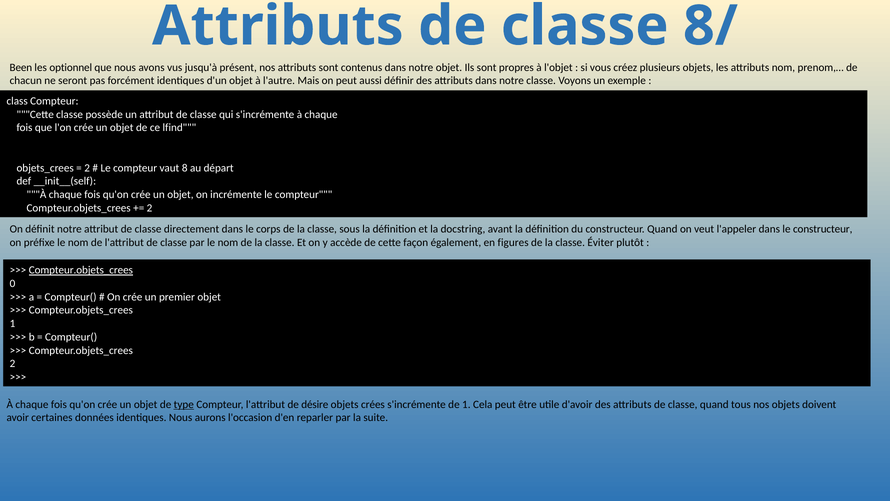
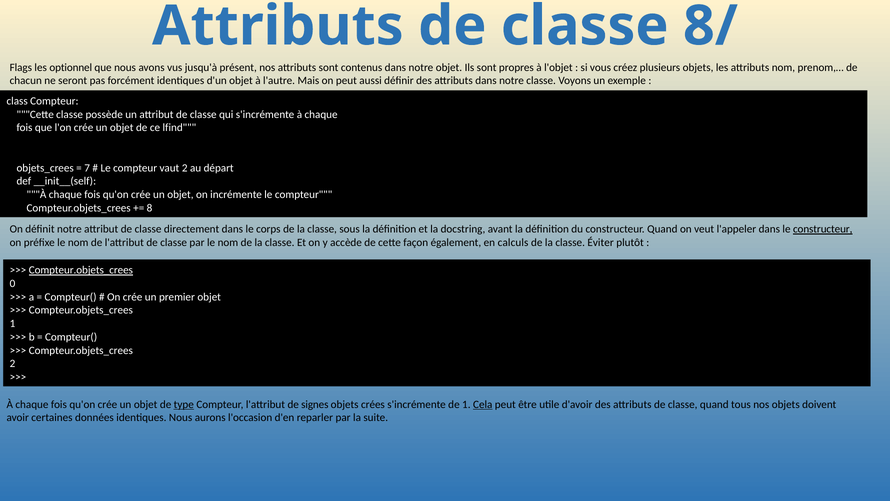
Been: Been -> Flags
2 at (87, 168): 2 -> 7
vaut 8: 8 -> 2
2 at (150, 208): 2 -> 8
constructeur at (823, 229) underline: none -> present
figures: figures -> calculs
désire: désire -> signes
Cela underline: none -> present
